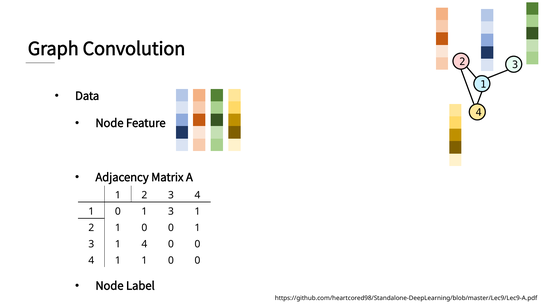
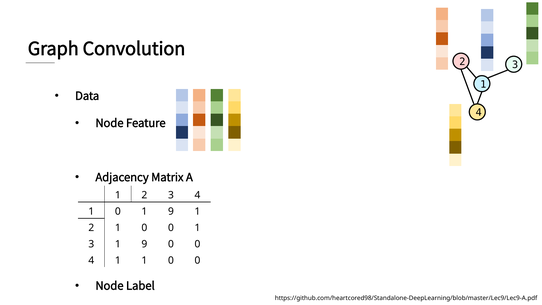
1 0 1 3: 3 -> 9
3 1 4: 4 -> 9
